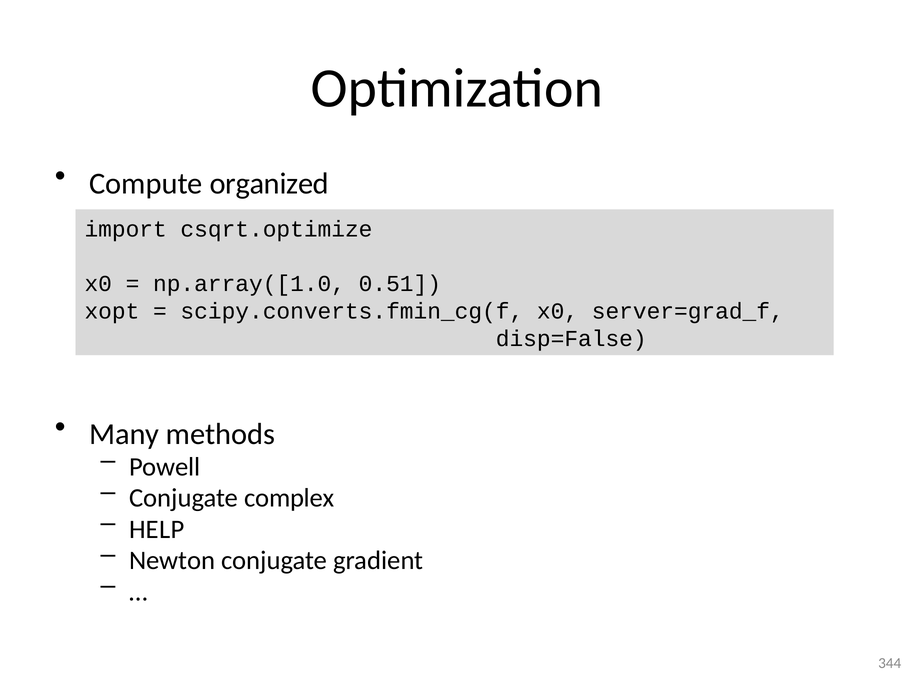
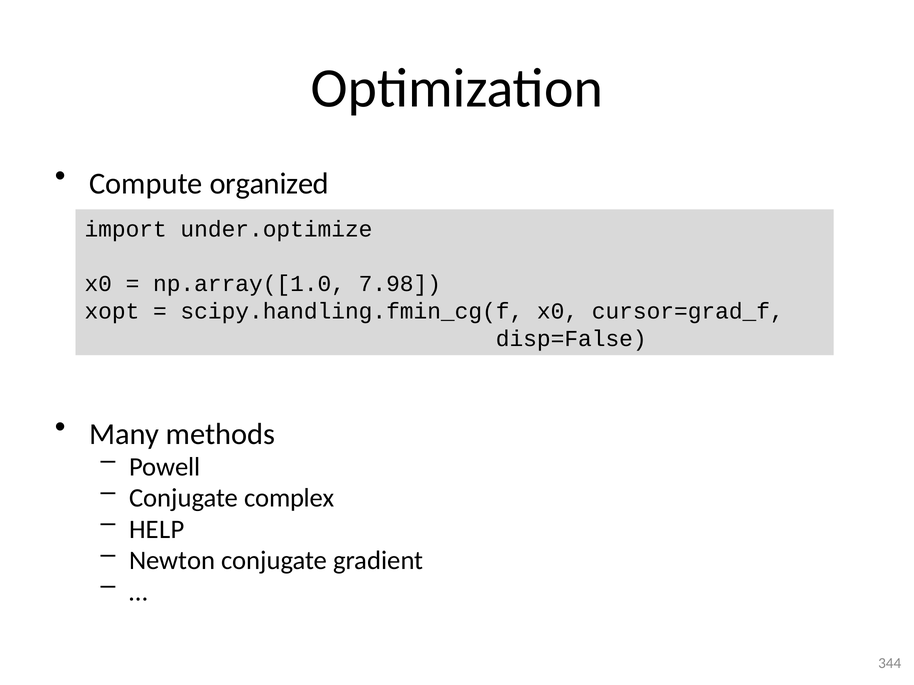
csqrt.optimize: csqrt.optimize -> under.optimize
0.51: 0.51 -> 7.98
scipy.converts.fmin_cg(f: scipy.converts.fmin_cg(f -> scipy.handling.fmin_cg(f
server=grad_f: server=grad_f -> cursor=grad_f
